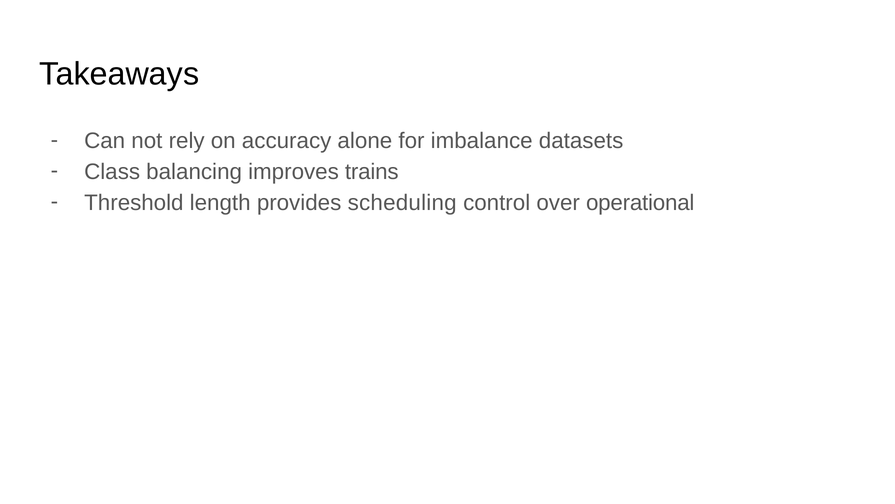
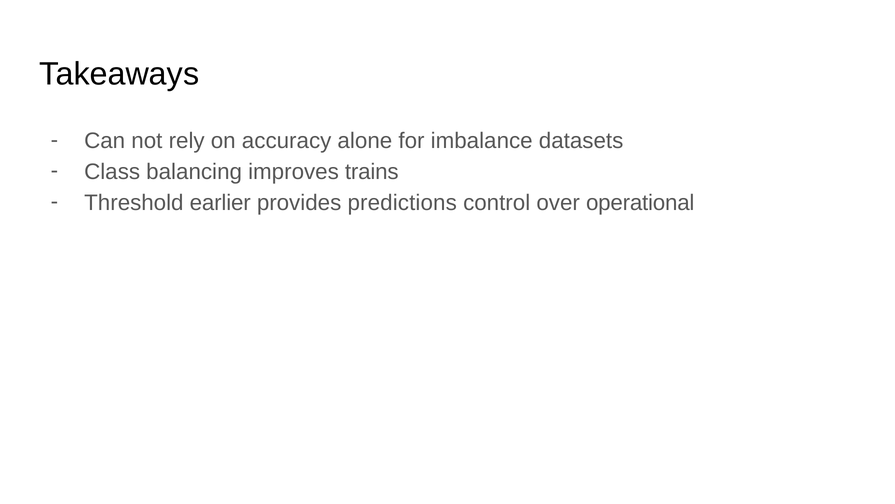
length: length -> earlier
scheduling: scheduling -> predictions
